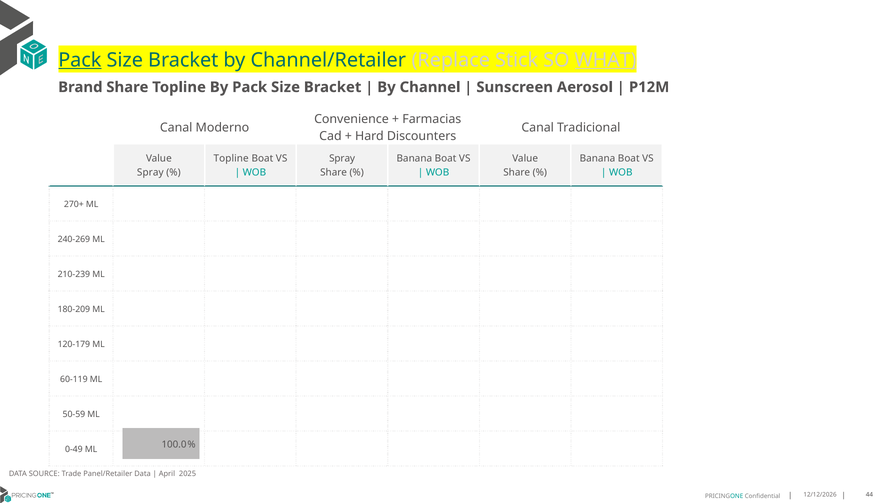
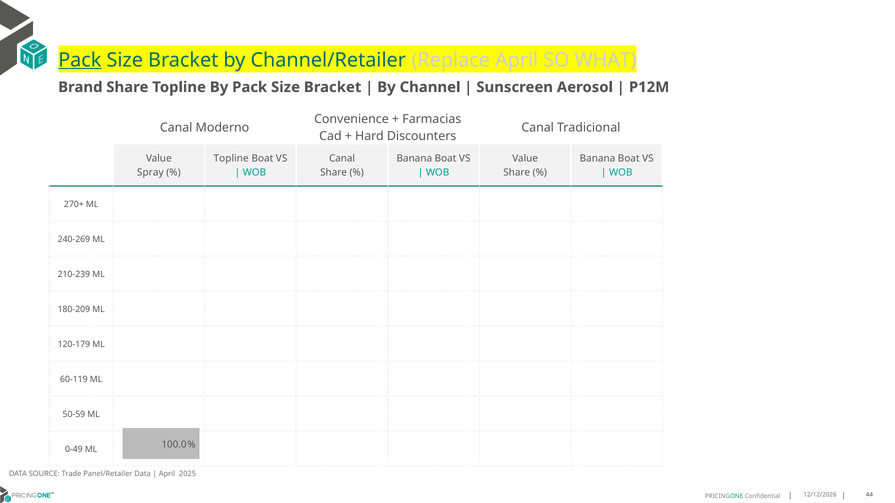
Replace Stick: Stick -> April
WHAT underline: present -> none
Spray at (342, 159): Spray -> Canal
